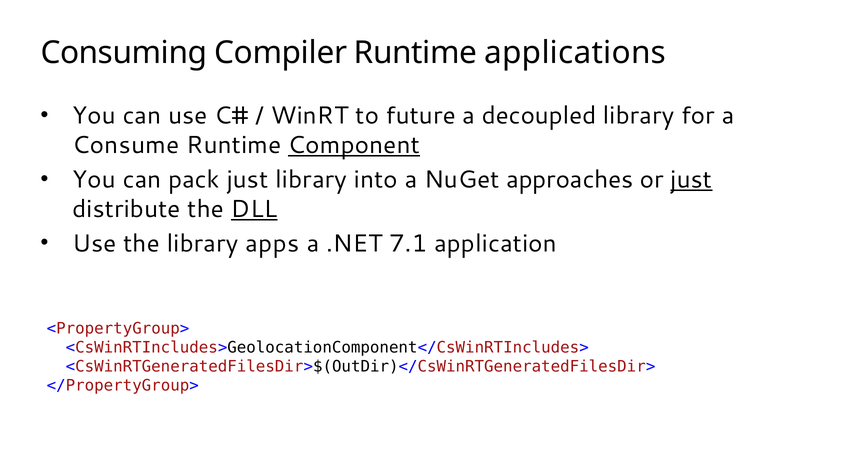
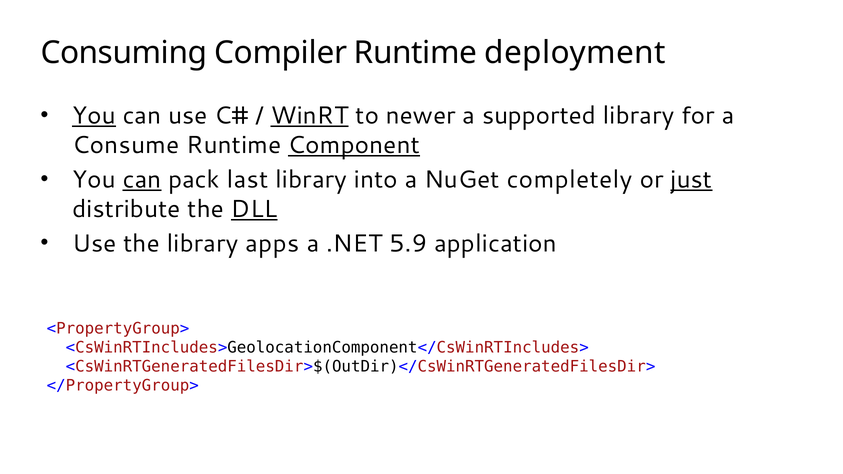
applications: applications -> deployment
You at (94, 116) underline: none -> present
WinRT underline: none -> present
future: future -> newer
decoupled: decoupled -> supported
can at (142, 180) underline: none -> present
pack just: just -> last
approaches: approaches -> completely
7.1: 7.1 -> 5.9
